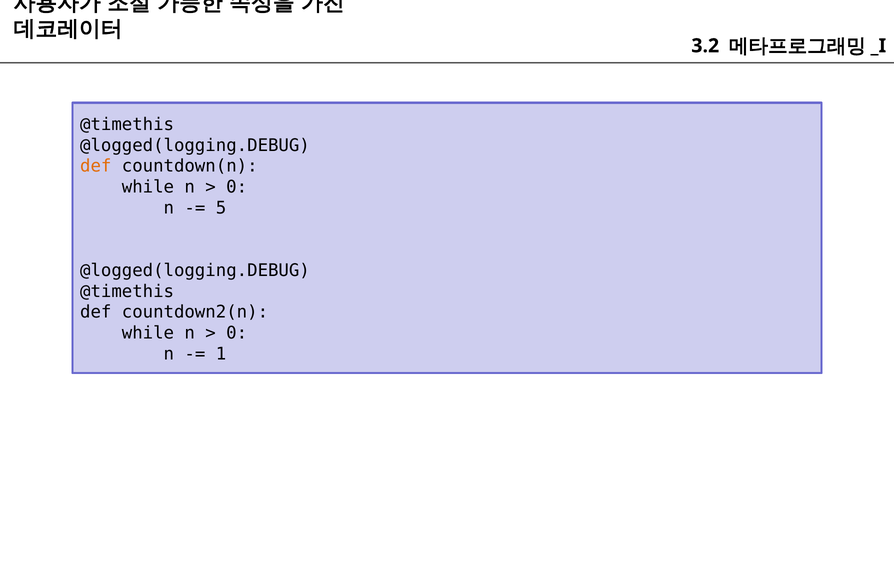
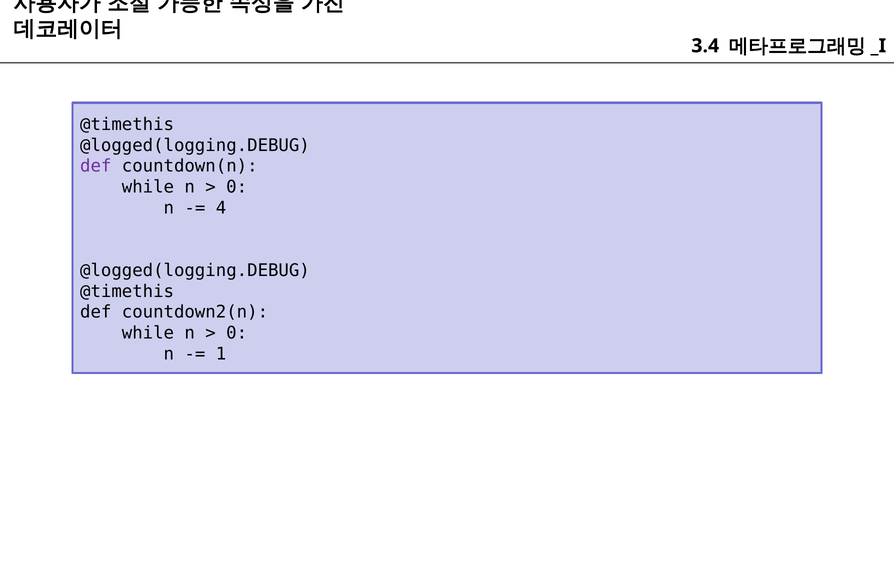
3.2: 3.2 -> 3.4
def at (96, 166) colour: orange -> purple
5: 5 -> 4
